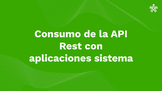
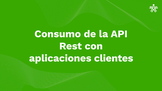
sistema: sistema -> clientes
